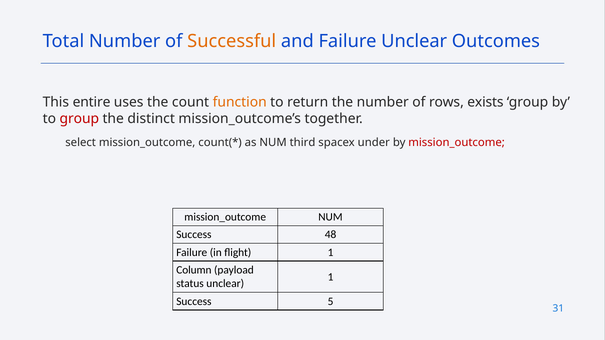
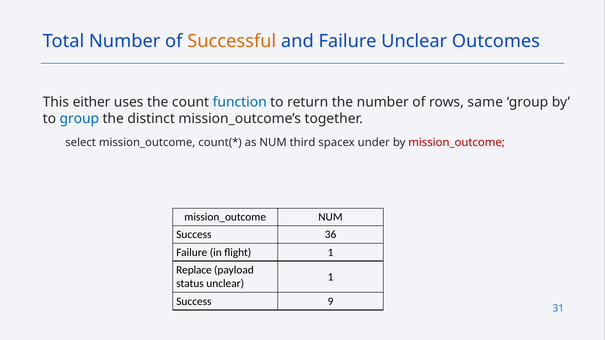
entire: entire -> either
function colour: orange -> blue
exists: exists -> same
group at (79, 119) colour: red -> blue
48: 48 -> 36
Column: Column -> Replace
5: 5 -> 9
